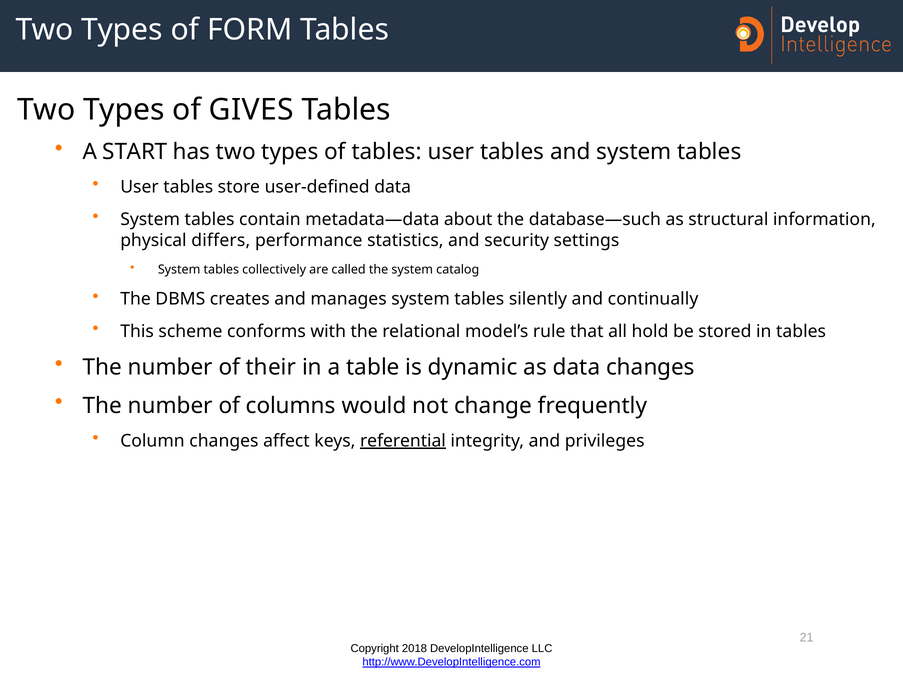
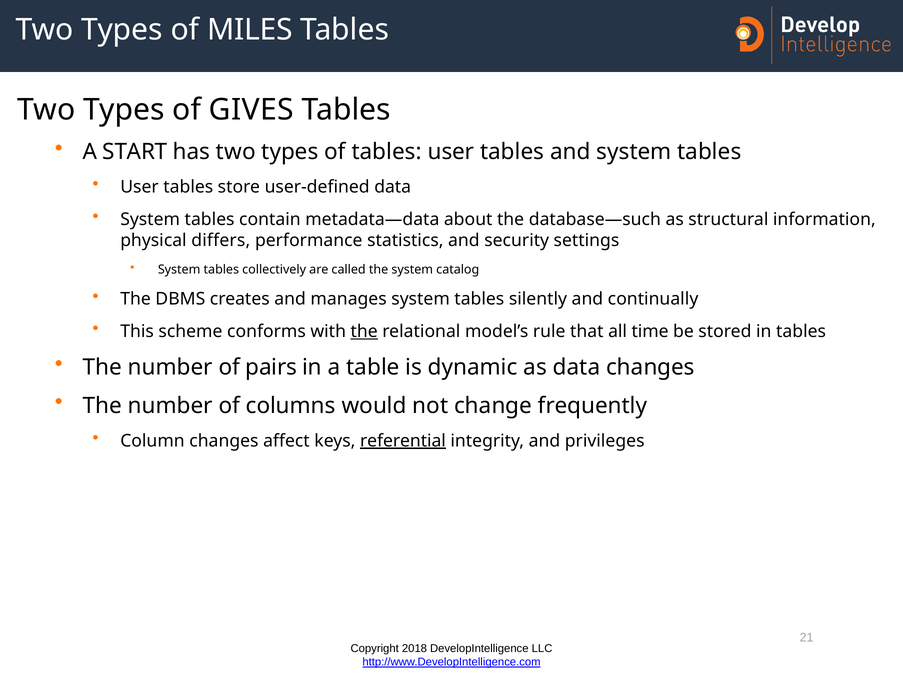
FORM: FORM -> MILES
the at (364, 332) underline: none -> present
hold: hold -> time
their: their -> pairs
